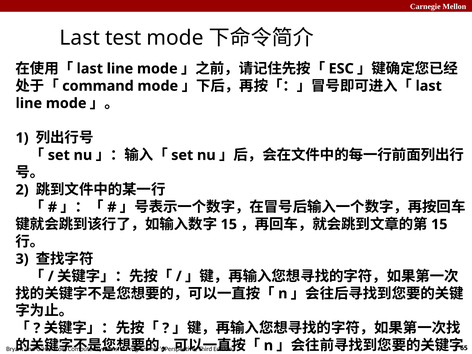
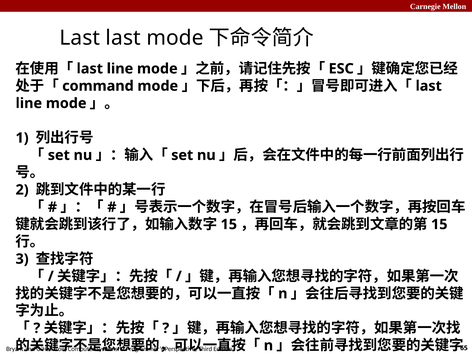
Last test: test -> last
